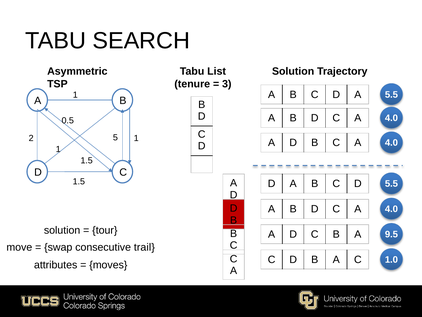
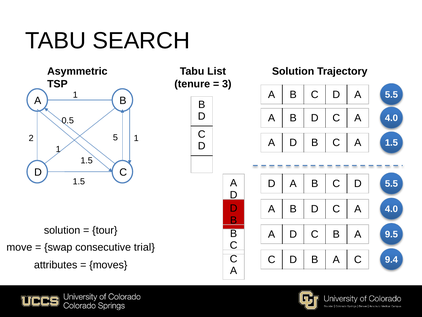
B C A 4.0: 4.0 -> 1.5
trail: trail -> trial
1.0: 1.0 -> 9.4
